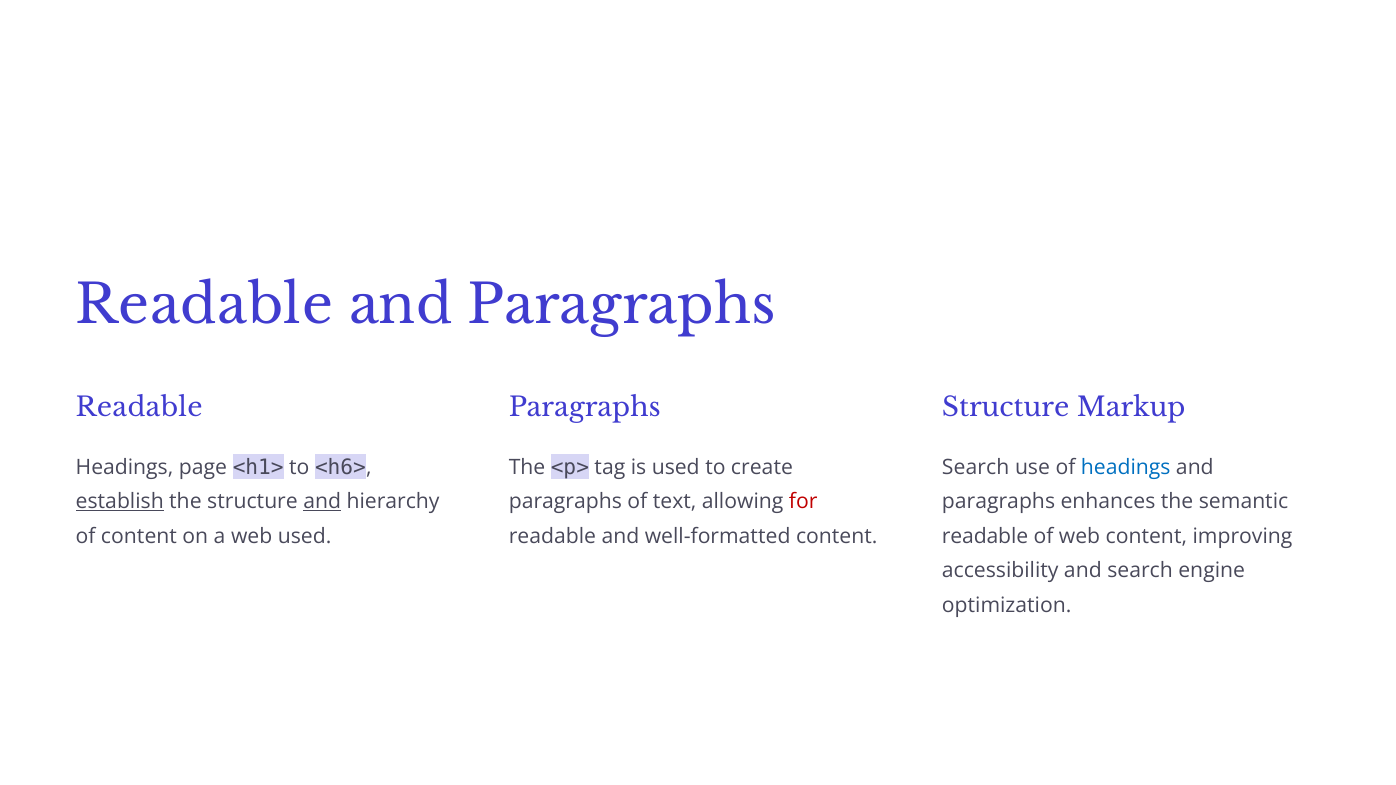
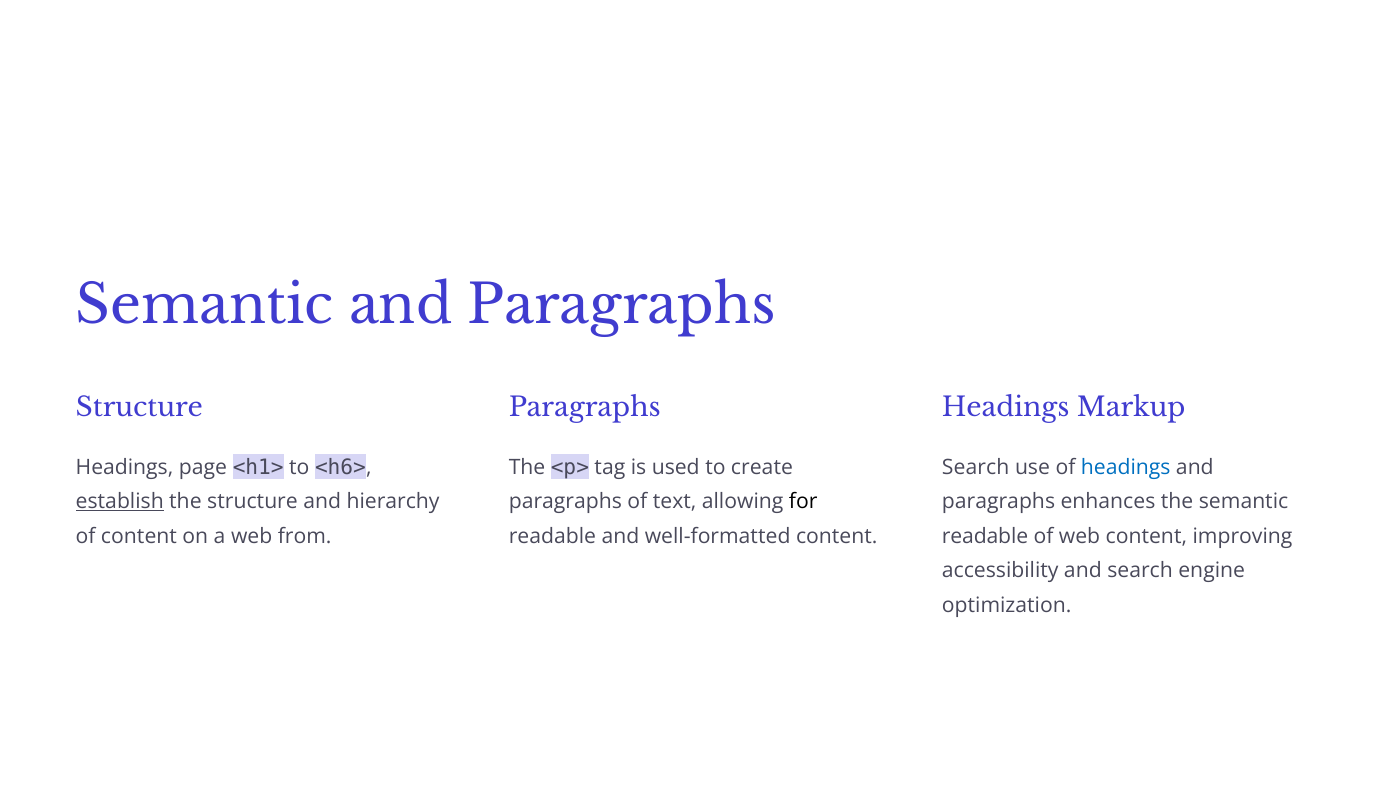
Readable at (204, 305): Readable -> Semantic
Readable at (139, 408): Readable -> Structure
Structure at (1006, 408): Structure -> Headings
and at (322, 502) underline: present -> none
for colour: red -> black
web used: used -> from
